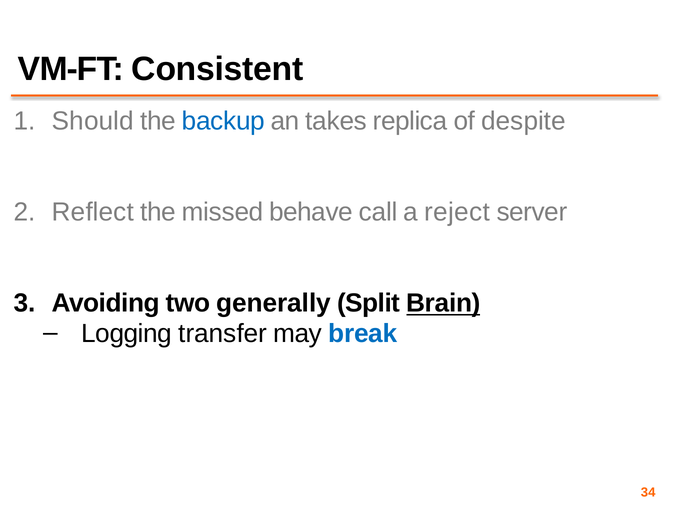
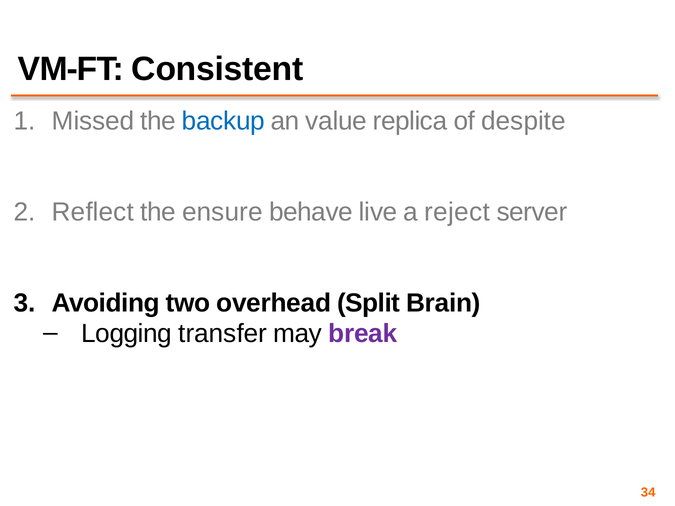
Should: Should -> Missed
takes: takes -> value
missed: missed -> ensure
call: call -> live
generally: generally -> overhead
Brain underline: present -> none
break colour: blue -> purple
